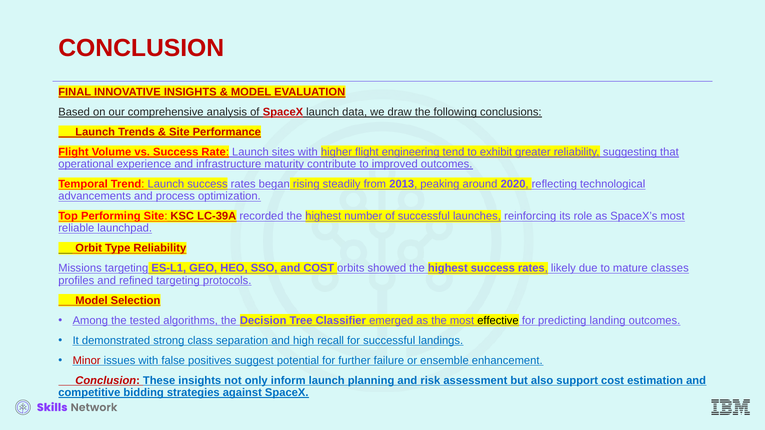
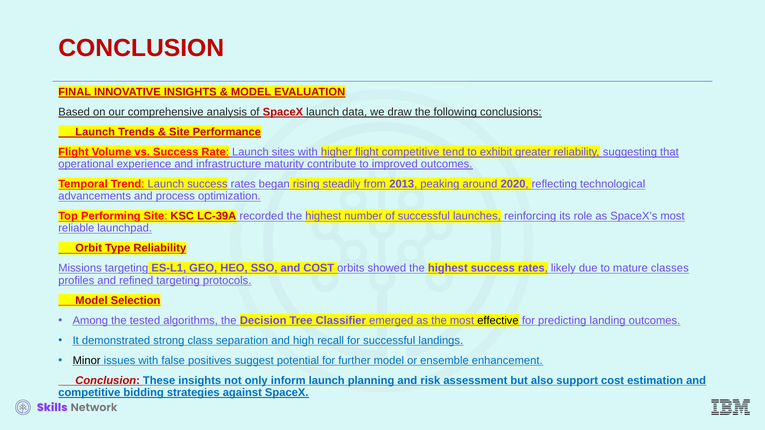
flight engineering: engineering -> competitive
Minor colour: red -> black
further failure: failure -> model
